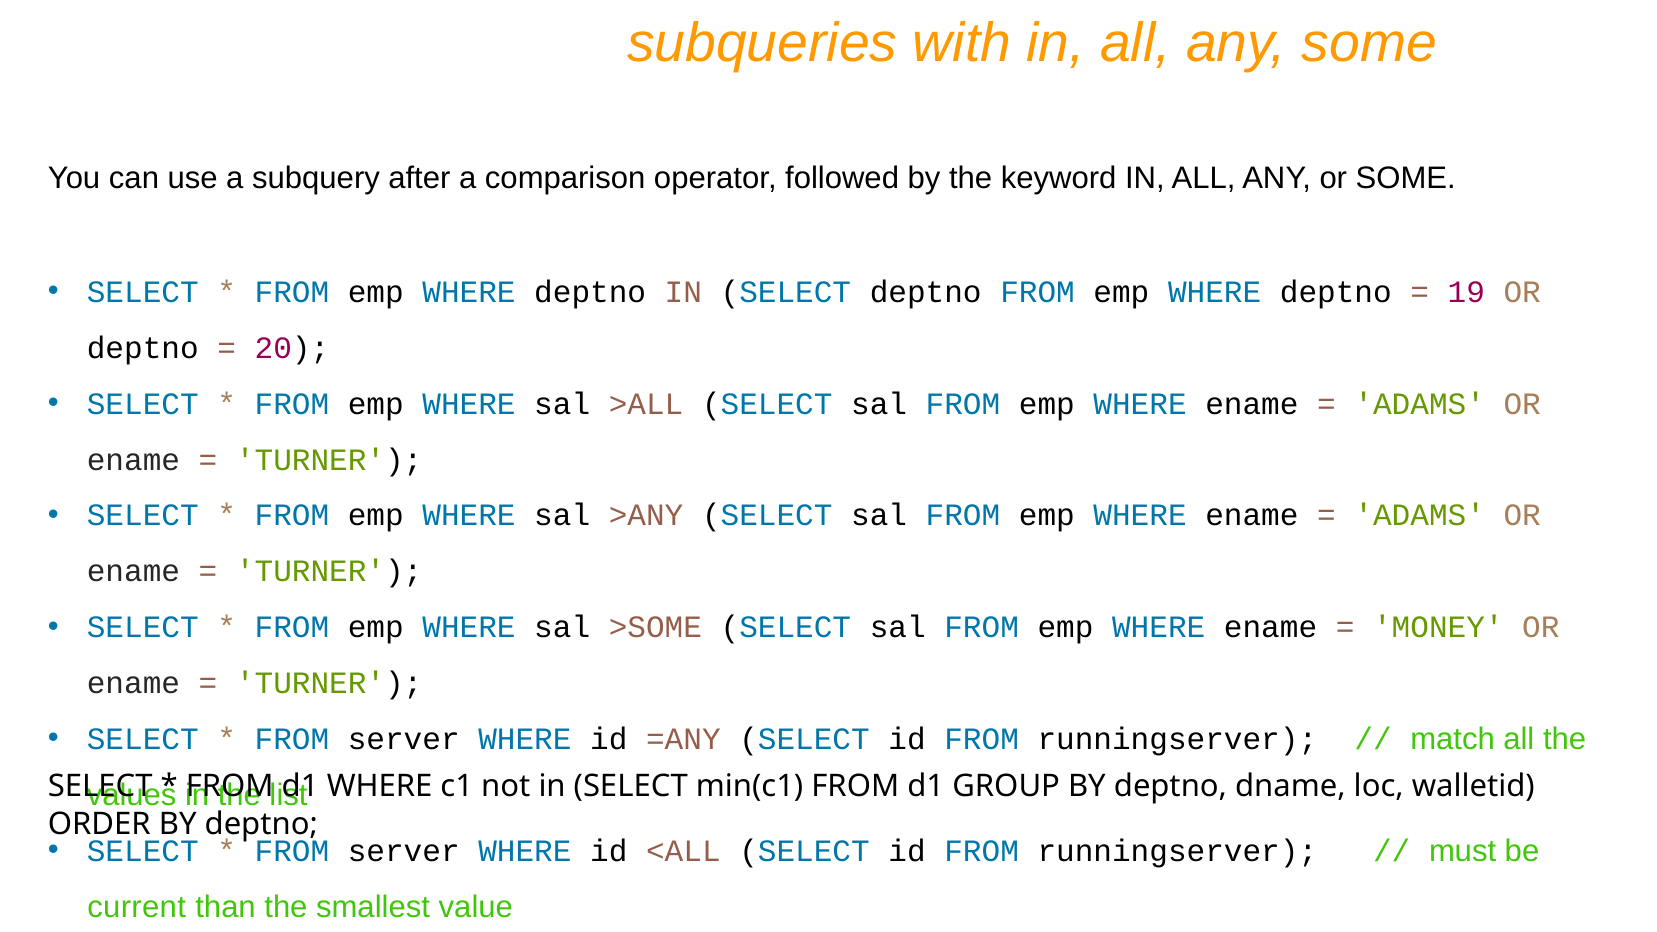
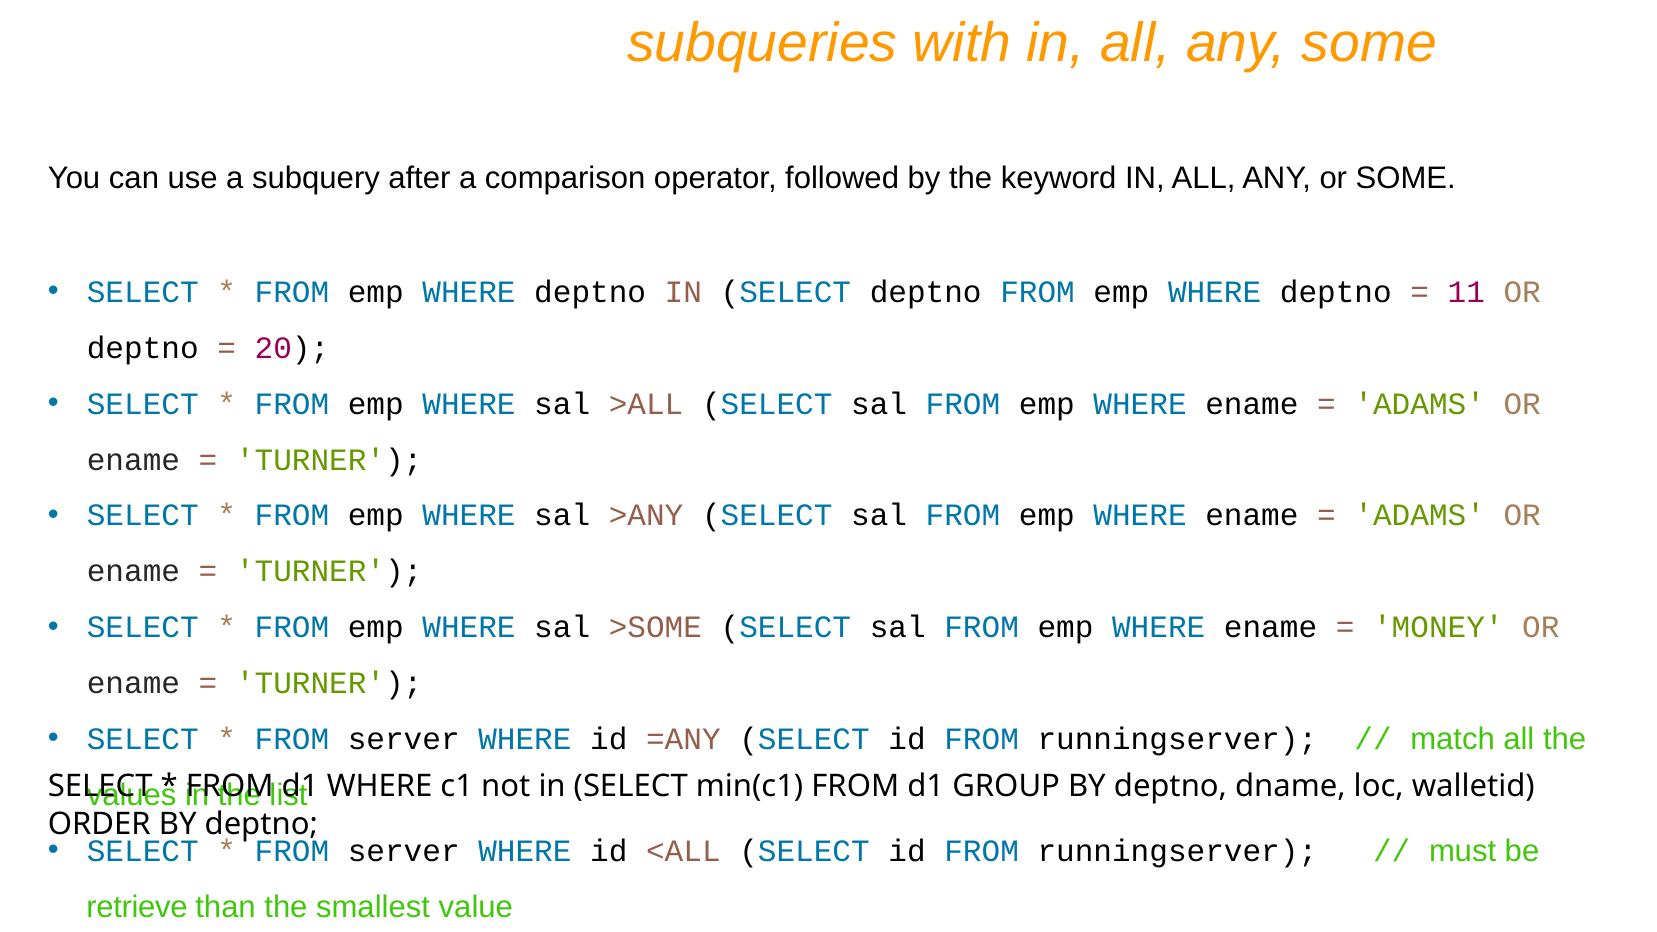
19: 19 -> 11
current: current -> retrieve
